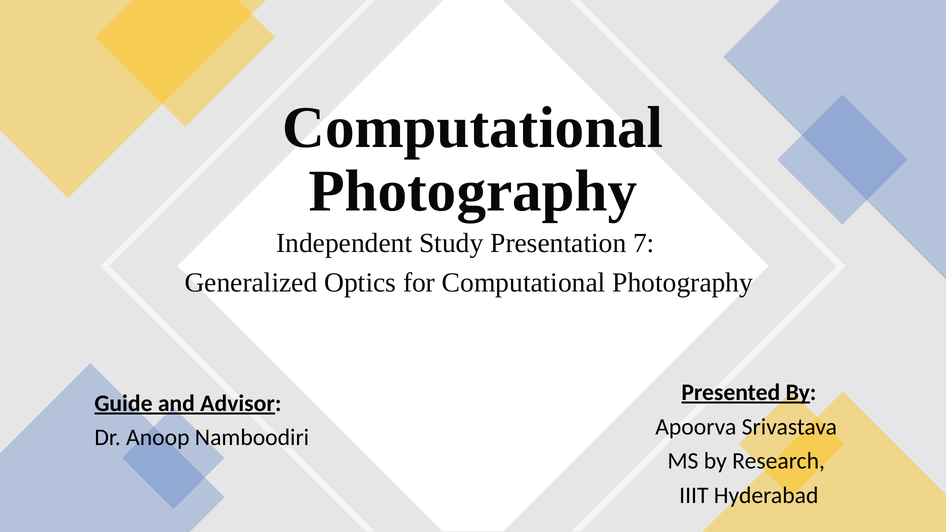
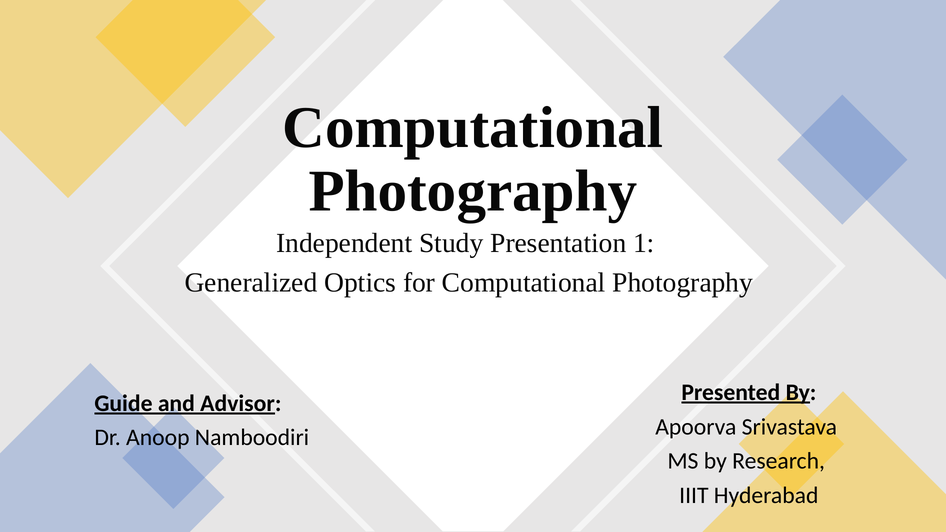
7: 7 -> 1
